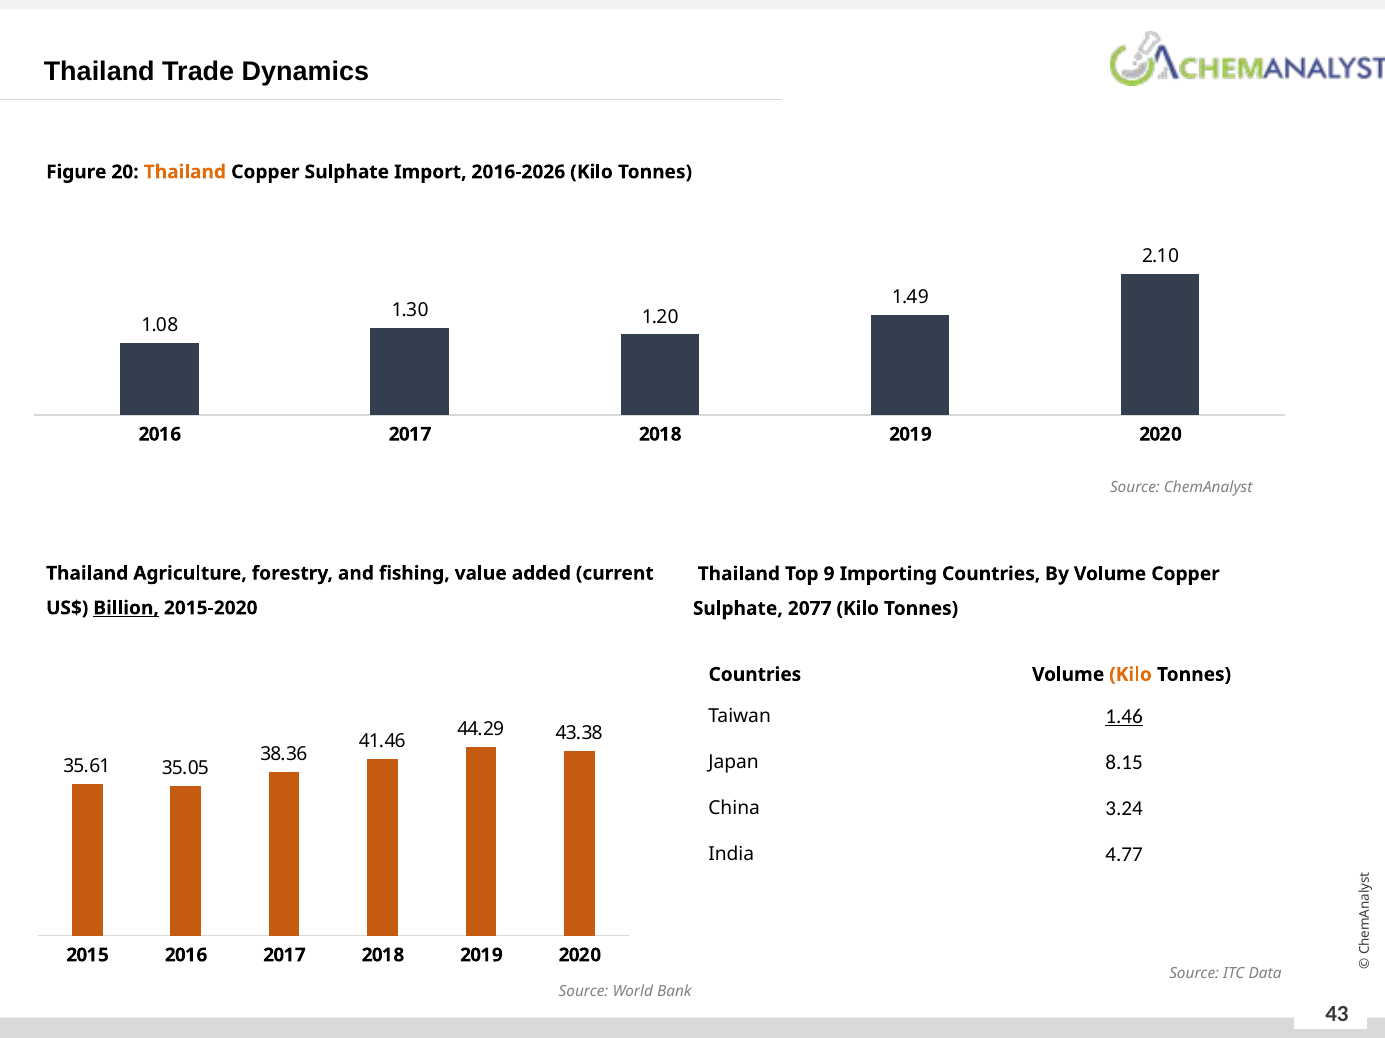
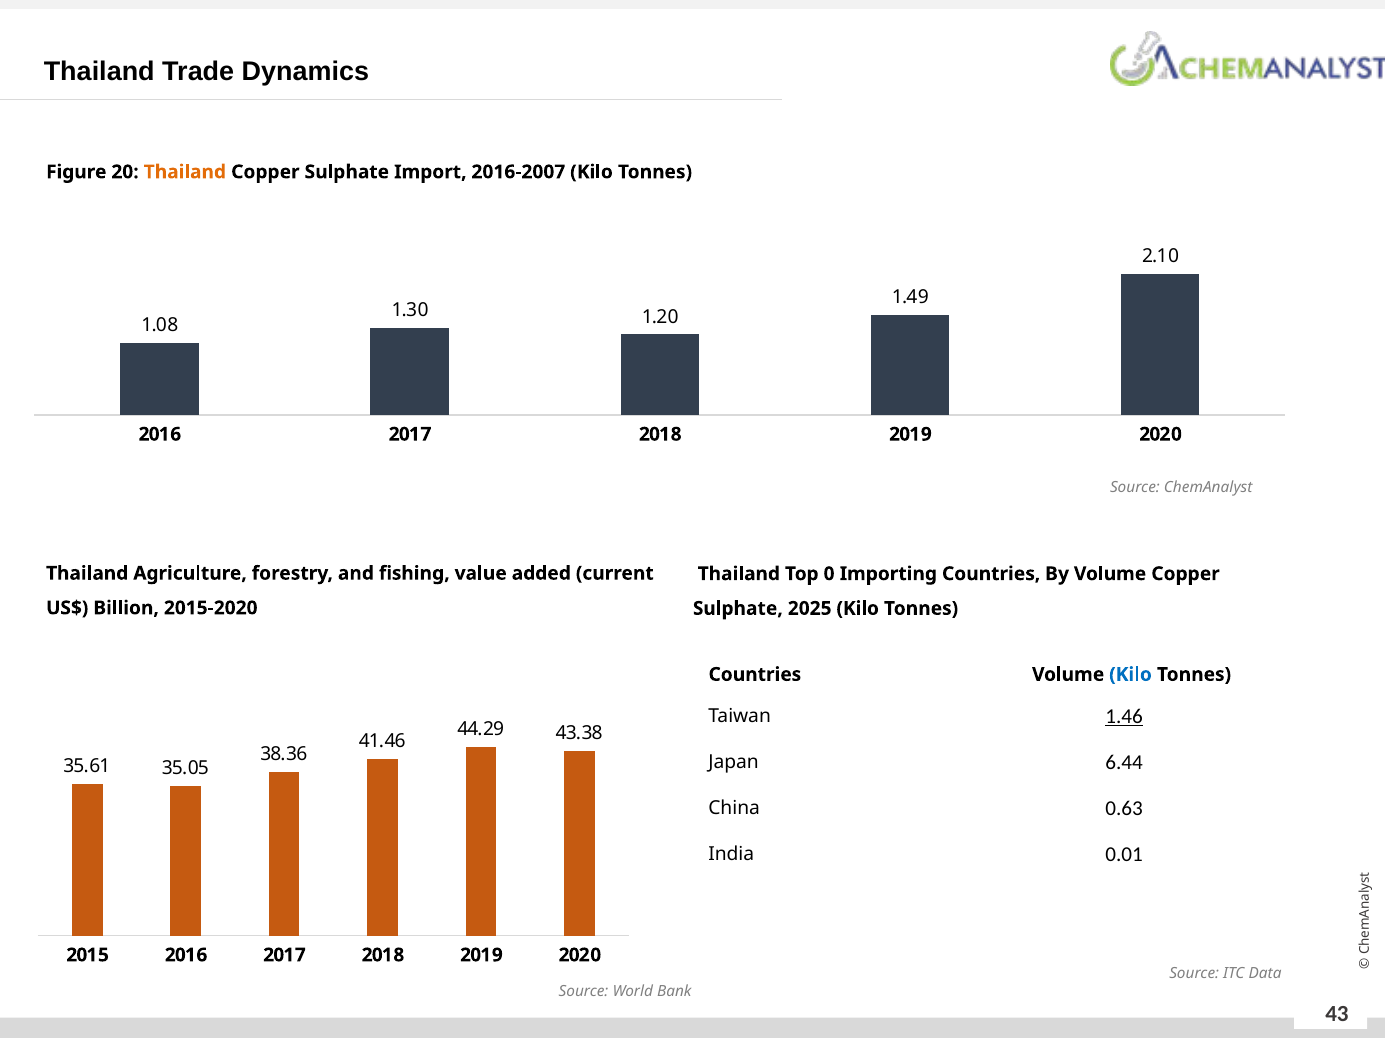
2016-2026: 2016-2026 -> 2016-2007
9: 9 -> 0
Billion underline: present -> none
2077: 2077 -> 2025
Kilo at (1131, 675) colour: orange -> blue
8.15: 8.15 -> 6.44
3.24: 3.24 -> 0.63
4.77: 4.77 -> 0.01
